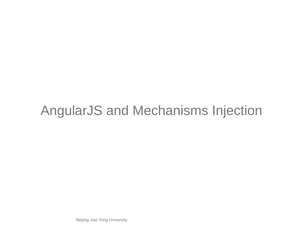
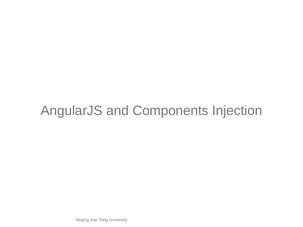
Mechanisms: Mechanisms -> Components
